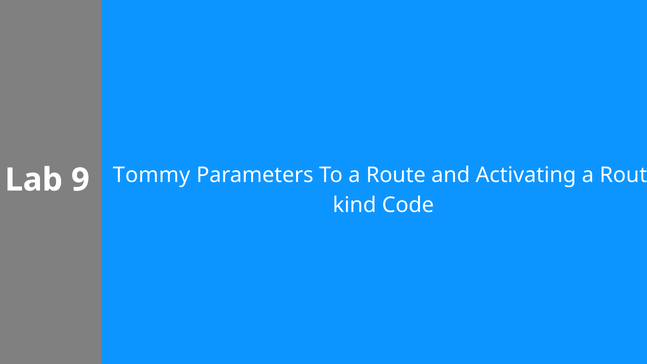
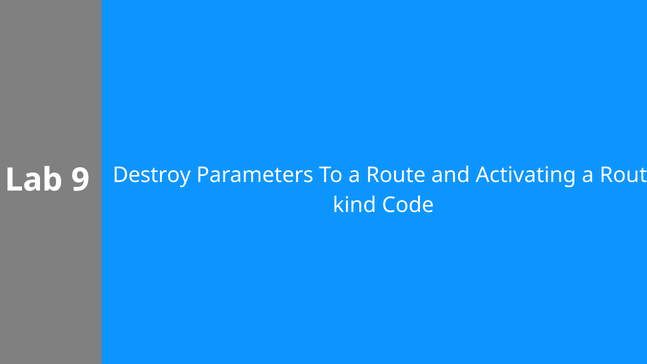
Tommy: Tommy -> Destroy
